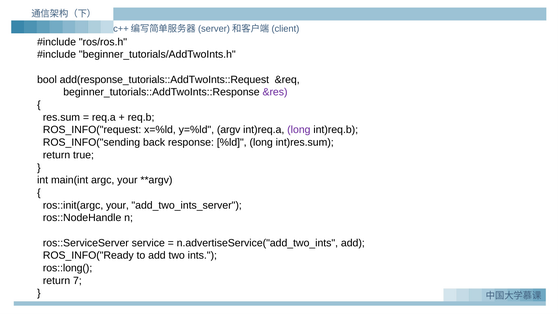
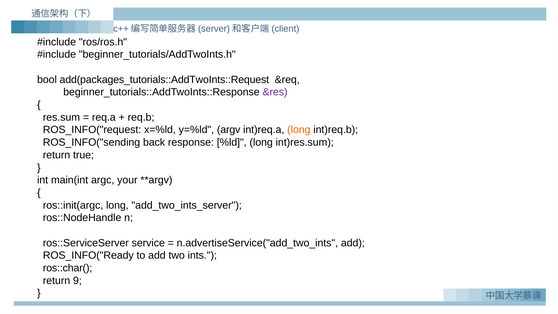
add(response_tutorials::AddTwoInts::Request: add(response_tutorials::AddTwoInts::Request -> add(packages_tutorials::AddTwoInts::Request
long at (299, 130) colour: purple -> orange
ros::init(argc your: your -> long
ros::long(: ros::long( -> ros::char(
7: 7 -> 9
